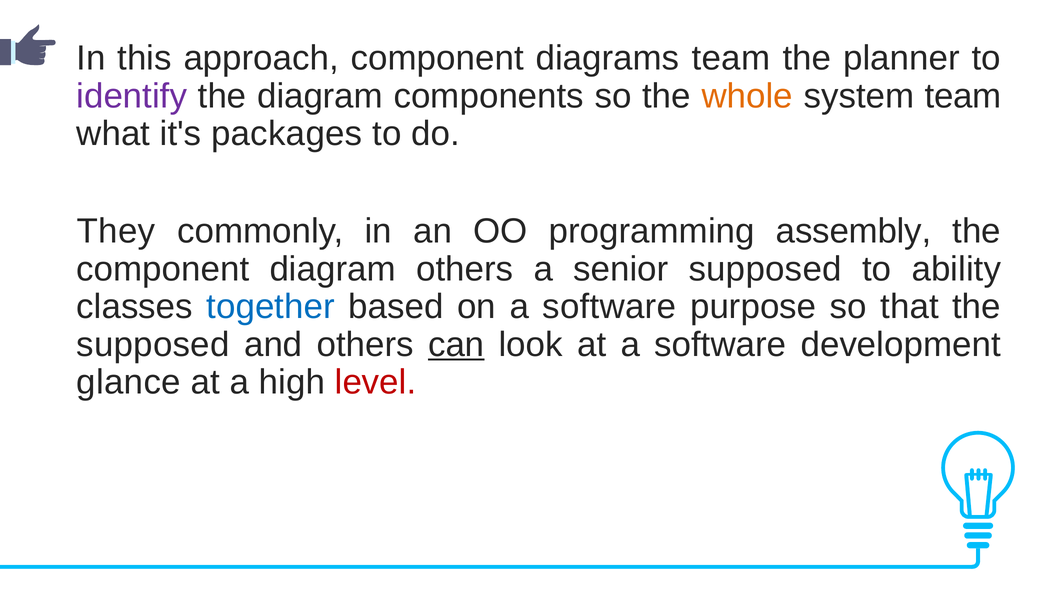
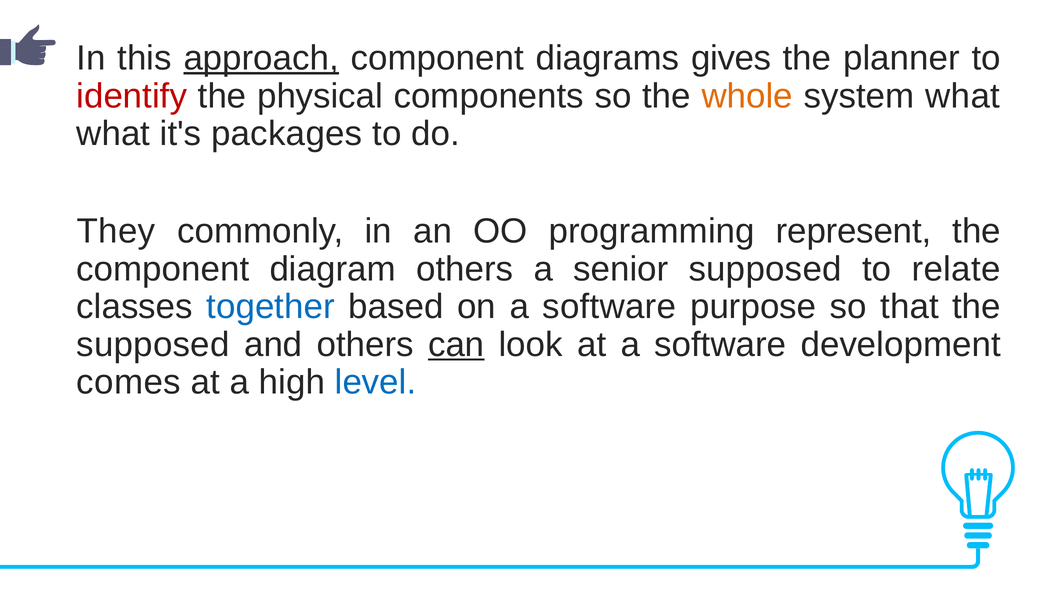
approach underline: none -> present
diagrams team: team -> gives
identify colour: purple -> red
the diagram: diagram -> physical
system team: team -> what
assembly: assembly -> represent
ability: ability -> relate
glance: glance -> comes
level colour: red -> blue
